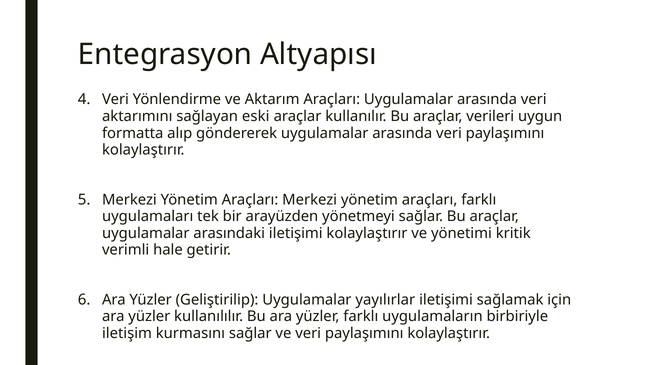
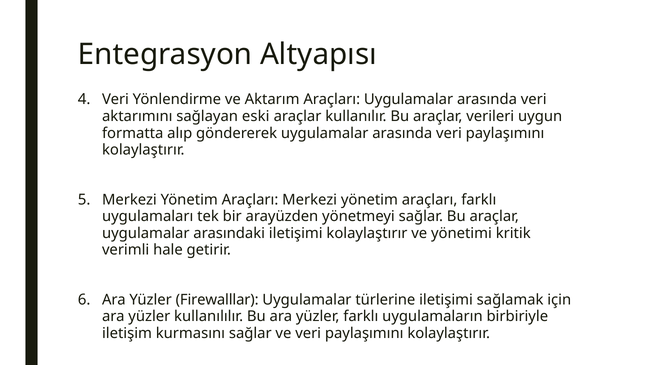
Geliştirilip: Geliştirilip -> Firewalllar
yayılırlar: yayılırlar -> türlerine
